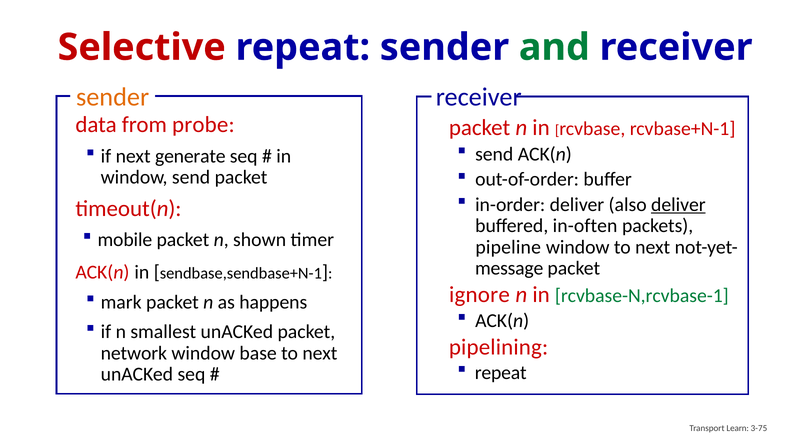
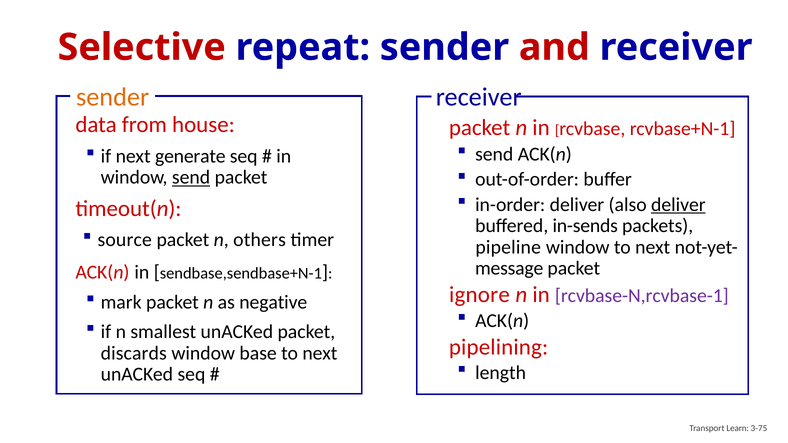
and colour: green -> red
probe: probe -> house
send at (191, 178) underline: none -> present
in-often: in-often -> in-sends
mobile: mobile -> source
shown: shown -> others
rcvbase-N,rcvbase-1 colour: green -> purple
happens: happens -> negative
network: network -> discards
repeat at (501, 373): repeat -> length
